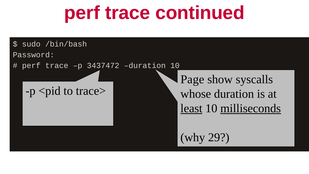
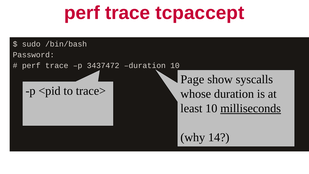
continued: continued -> tcpaccept
least underline: present -> none
29: 29 -> 14
